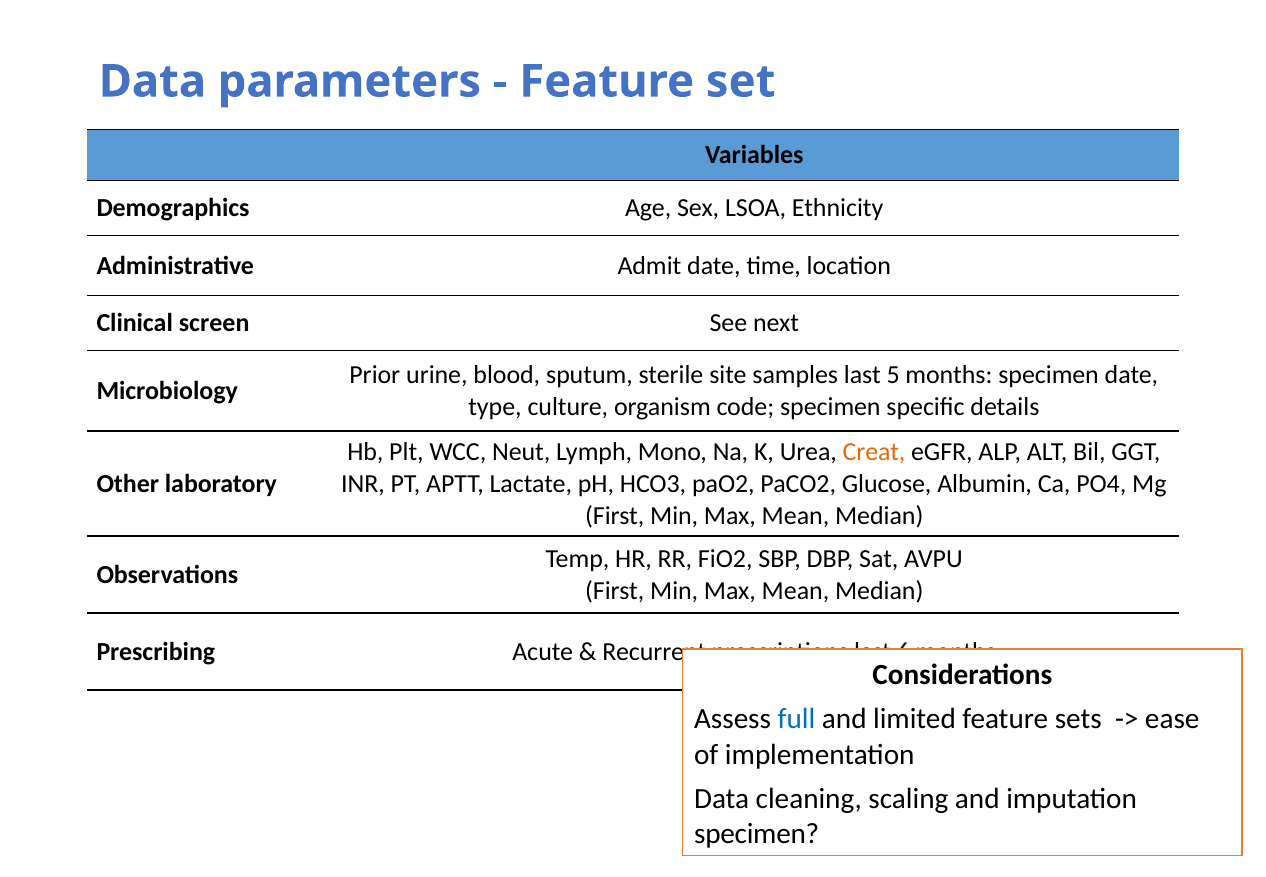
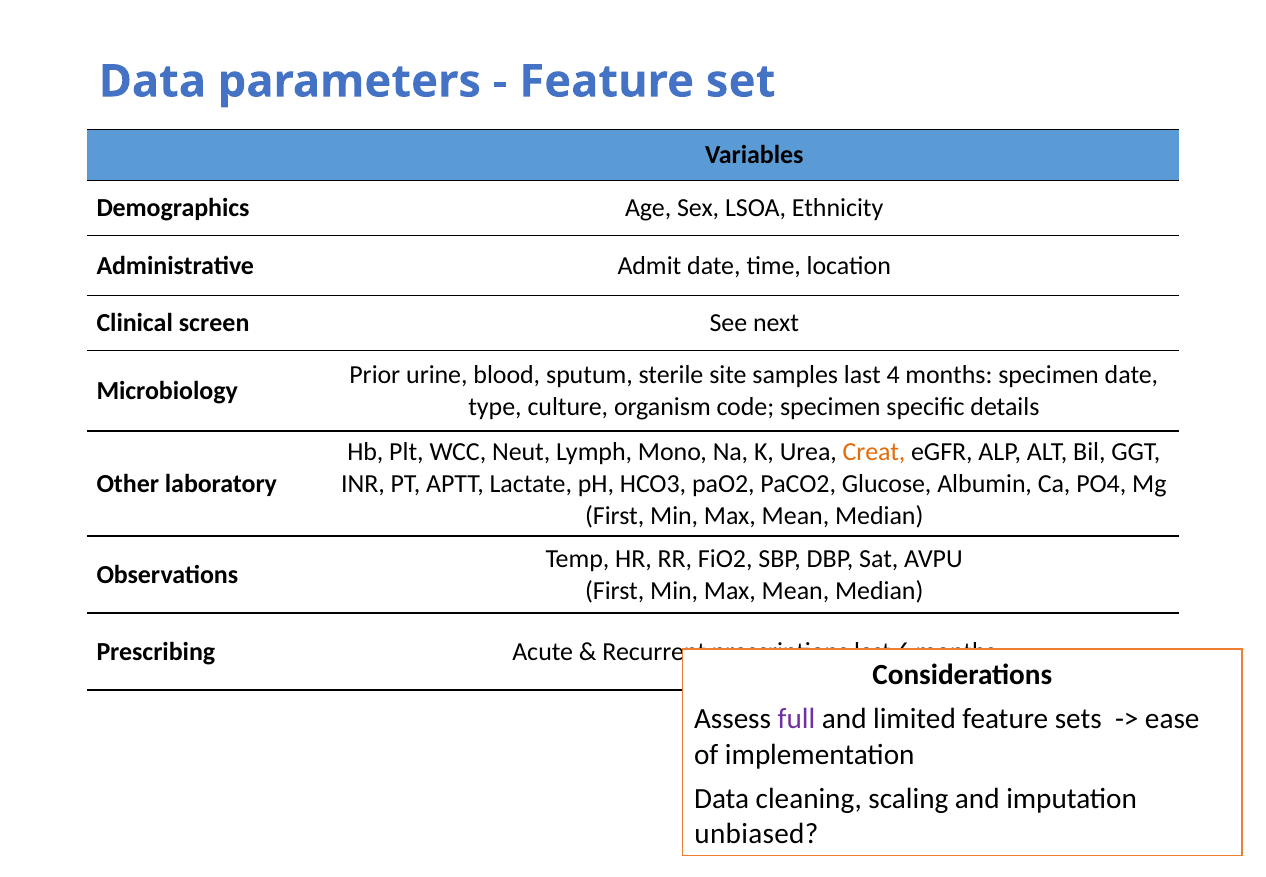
5: 5 -> 4
full colour: blue -> purple
specimen at (757, 834): specimen -> unbiased
